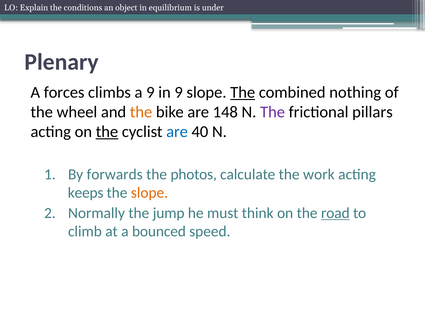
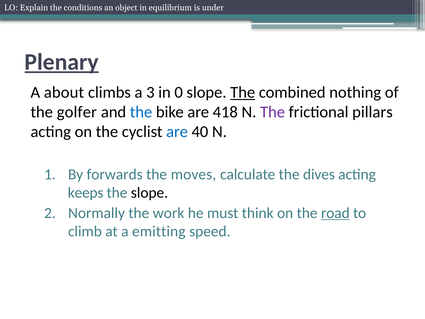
Plenary underline: none -> present
forces: forces -> about
a 9: 9 -> 3
in 9: 9 -> 0
wheel: wheel -> golfer
the at (141, 112) colour: orange -> blue
148: 148 -> 418
the at (107, 132) underline: present -> none
photos: photos -> moves
work: work -> dives
slope at (149, 193) colour: orange -> black
jump: jump -> work
bounced: bounced -> emitting
